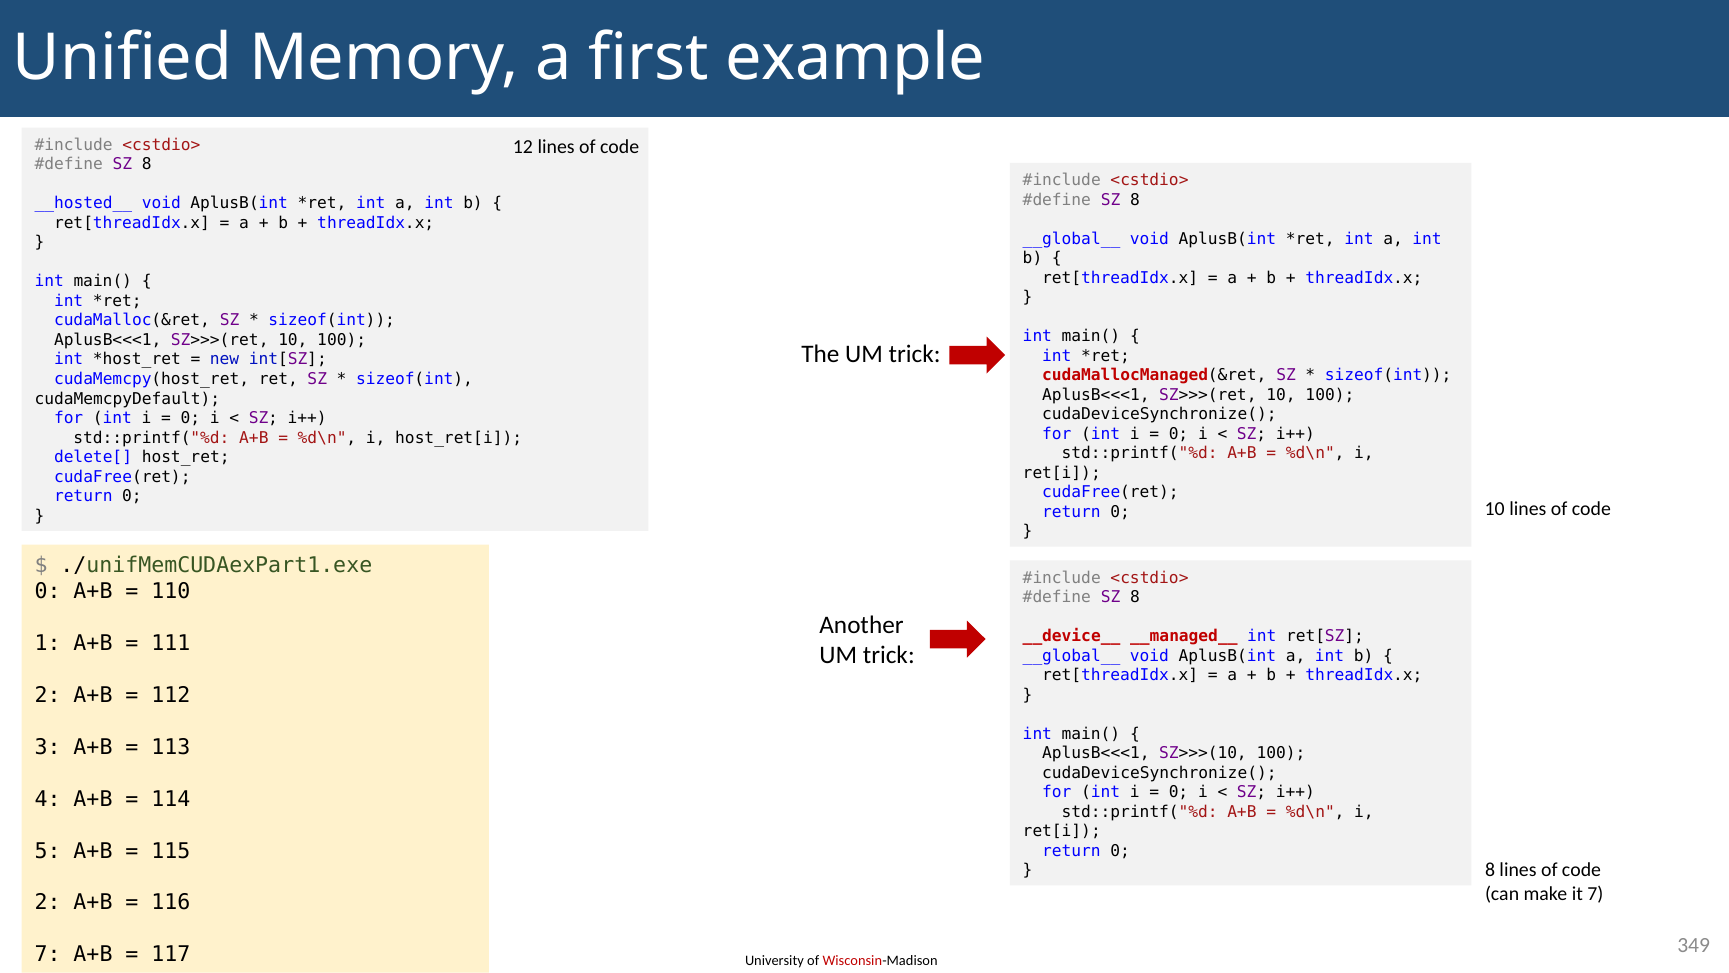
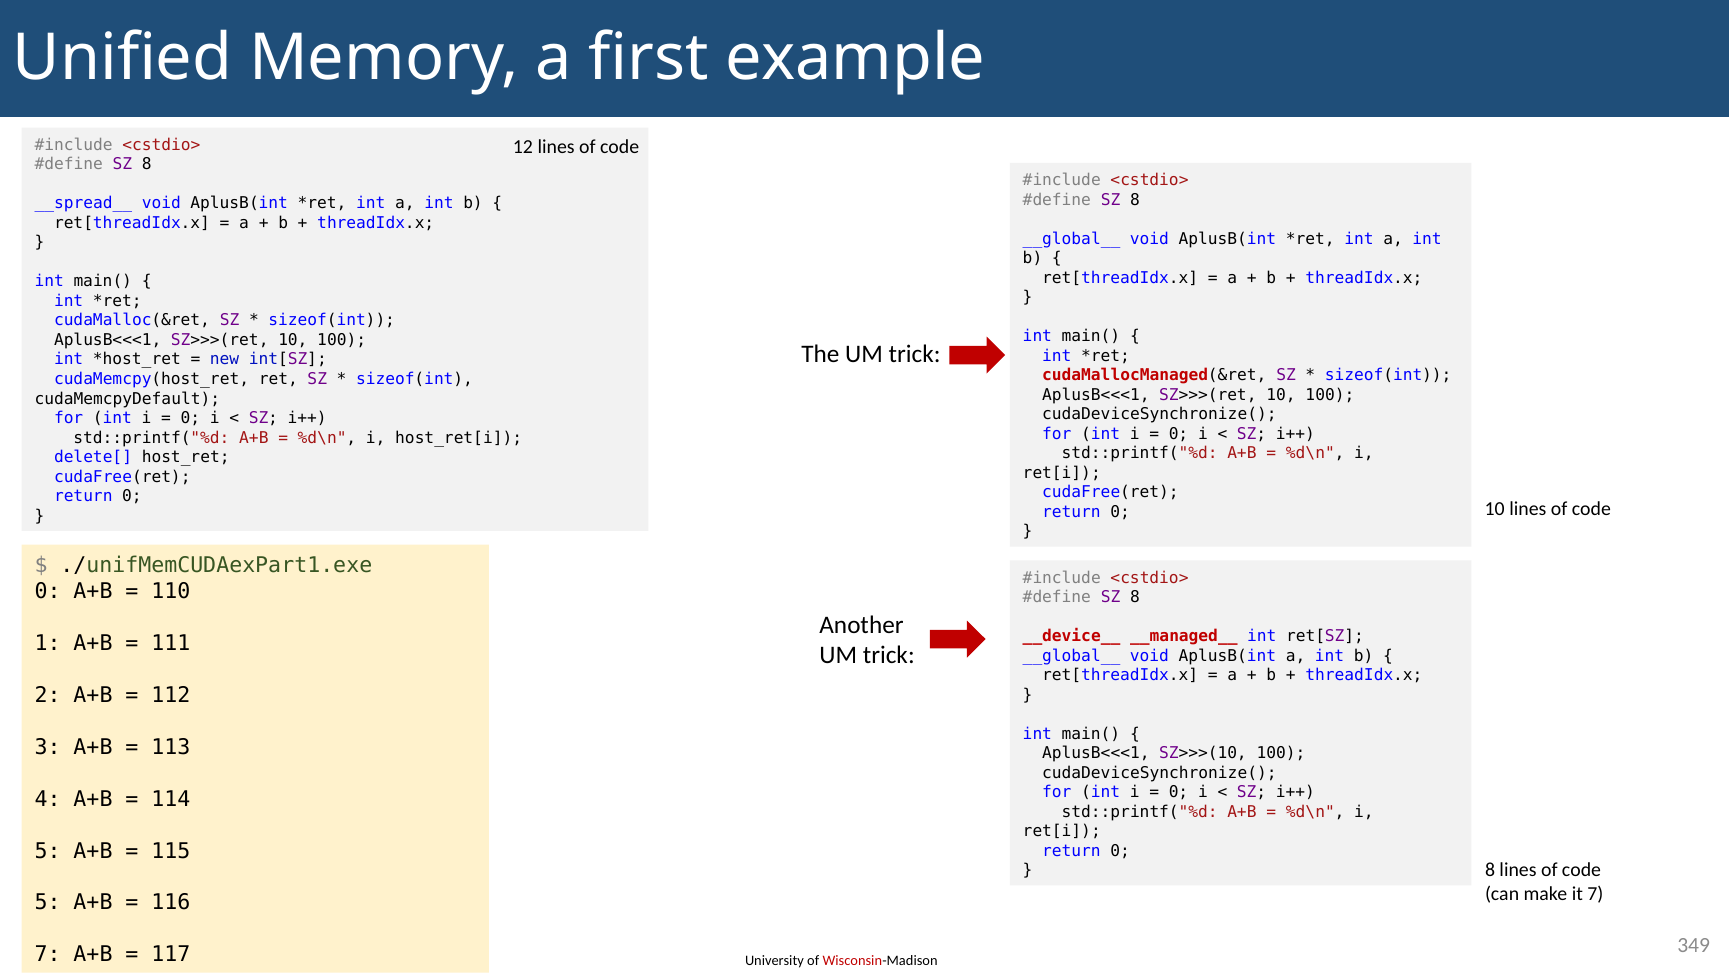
__hosted__: __hosted__ -> __spread__
2 at (48, 902): 2 -> 5
